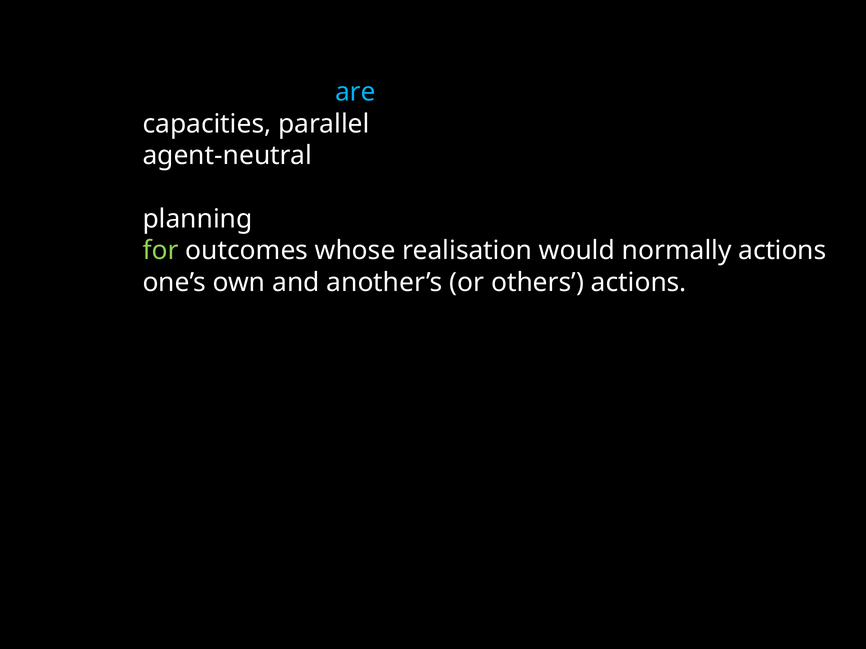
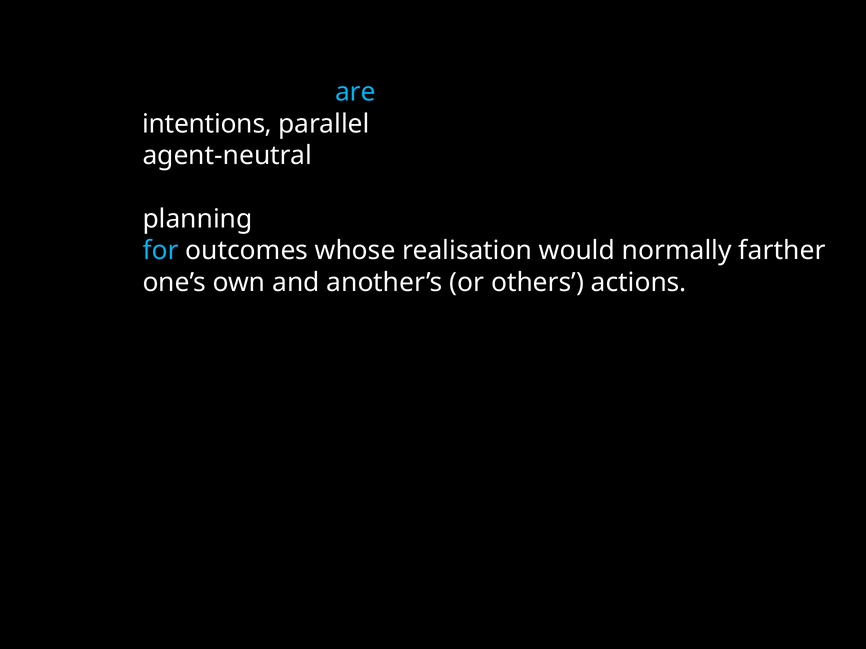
capacities: capacities -> intentions
for colour: light green -> light blue
normally actions: actions -> farther
